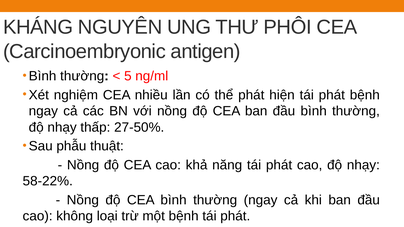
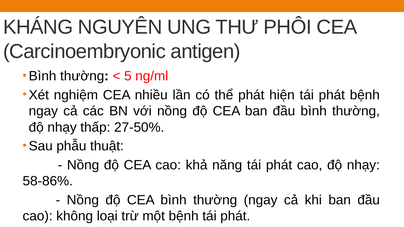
58-22%: 58-22% -> 58-86%
